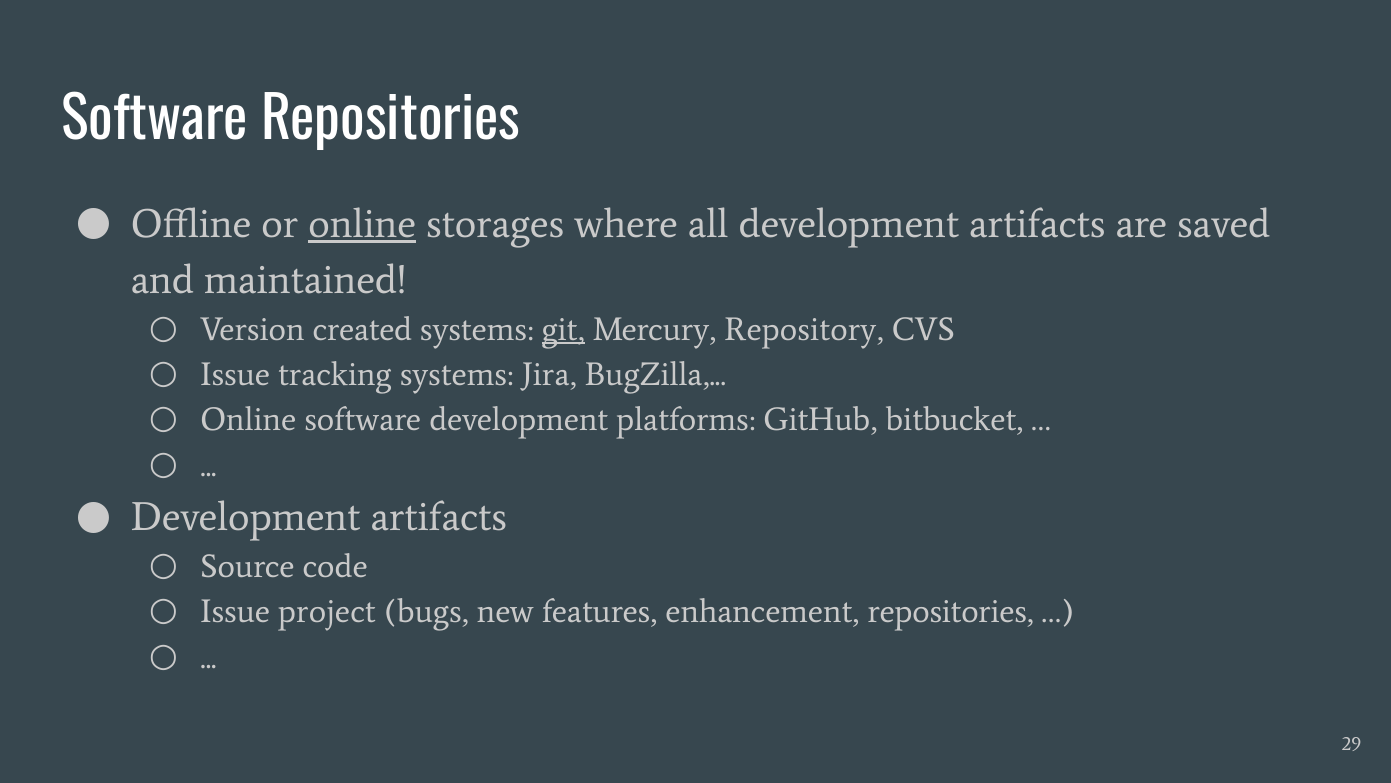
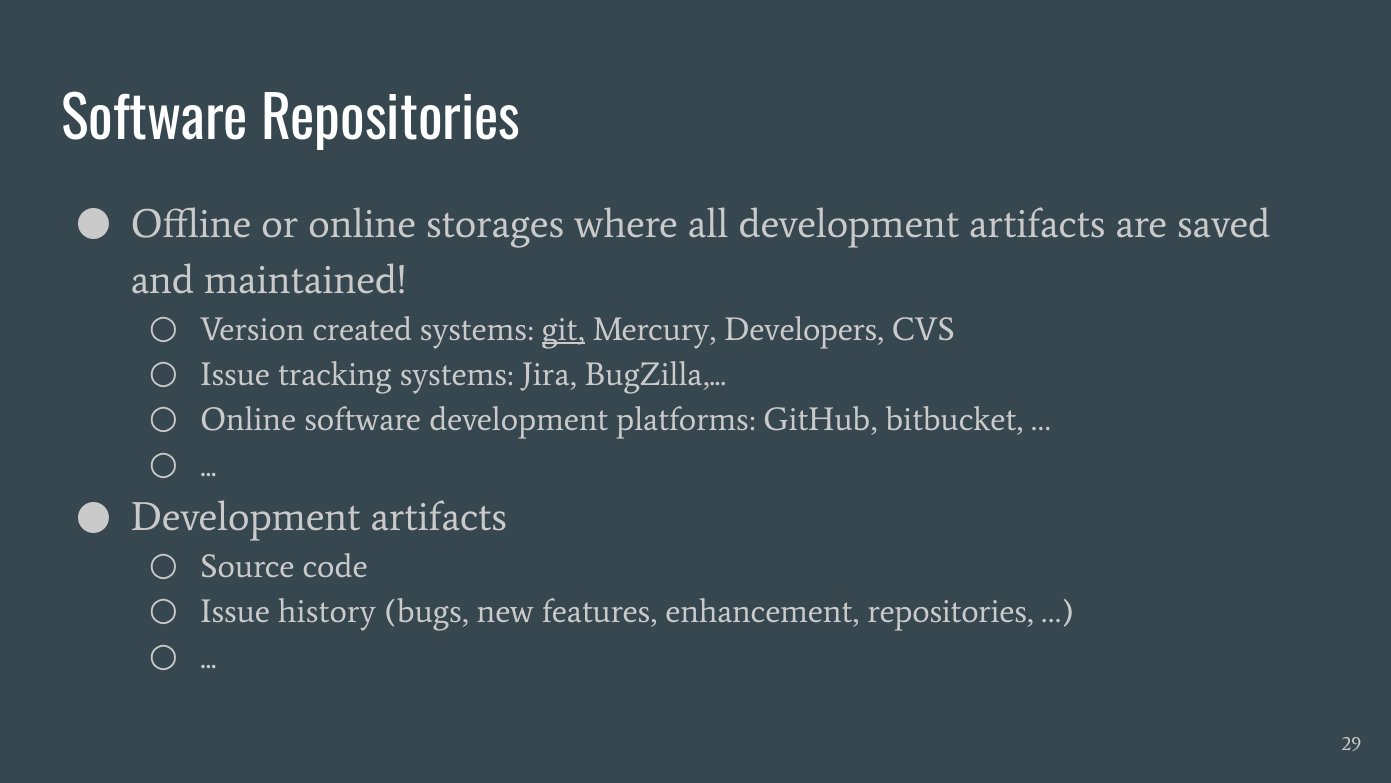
online at (362, 224) underline: present -> none
Repository: Repository -> Developers
project: project -> history
